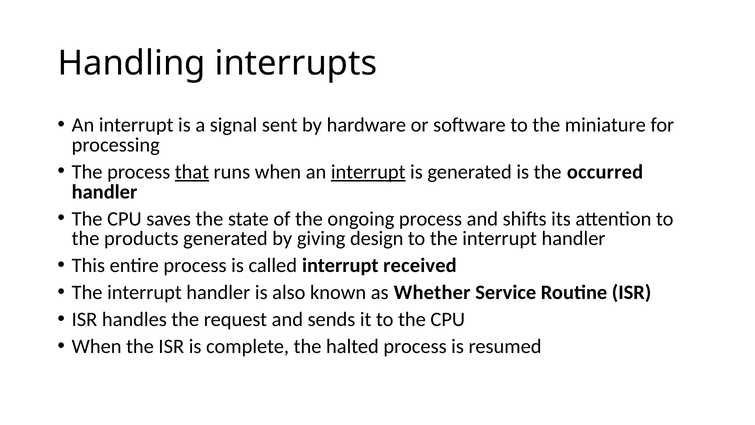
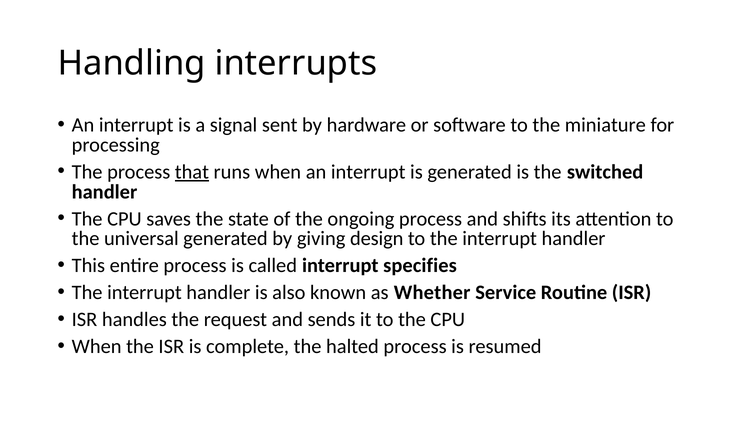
interrupt at (368, 172) underline: present -> none
occurred: occurred -> switched
products: products -> universal
received: received -> specifies
